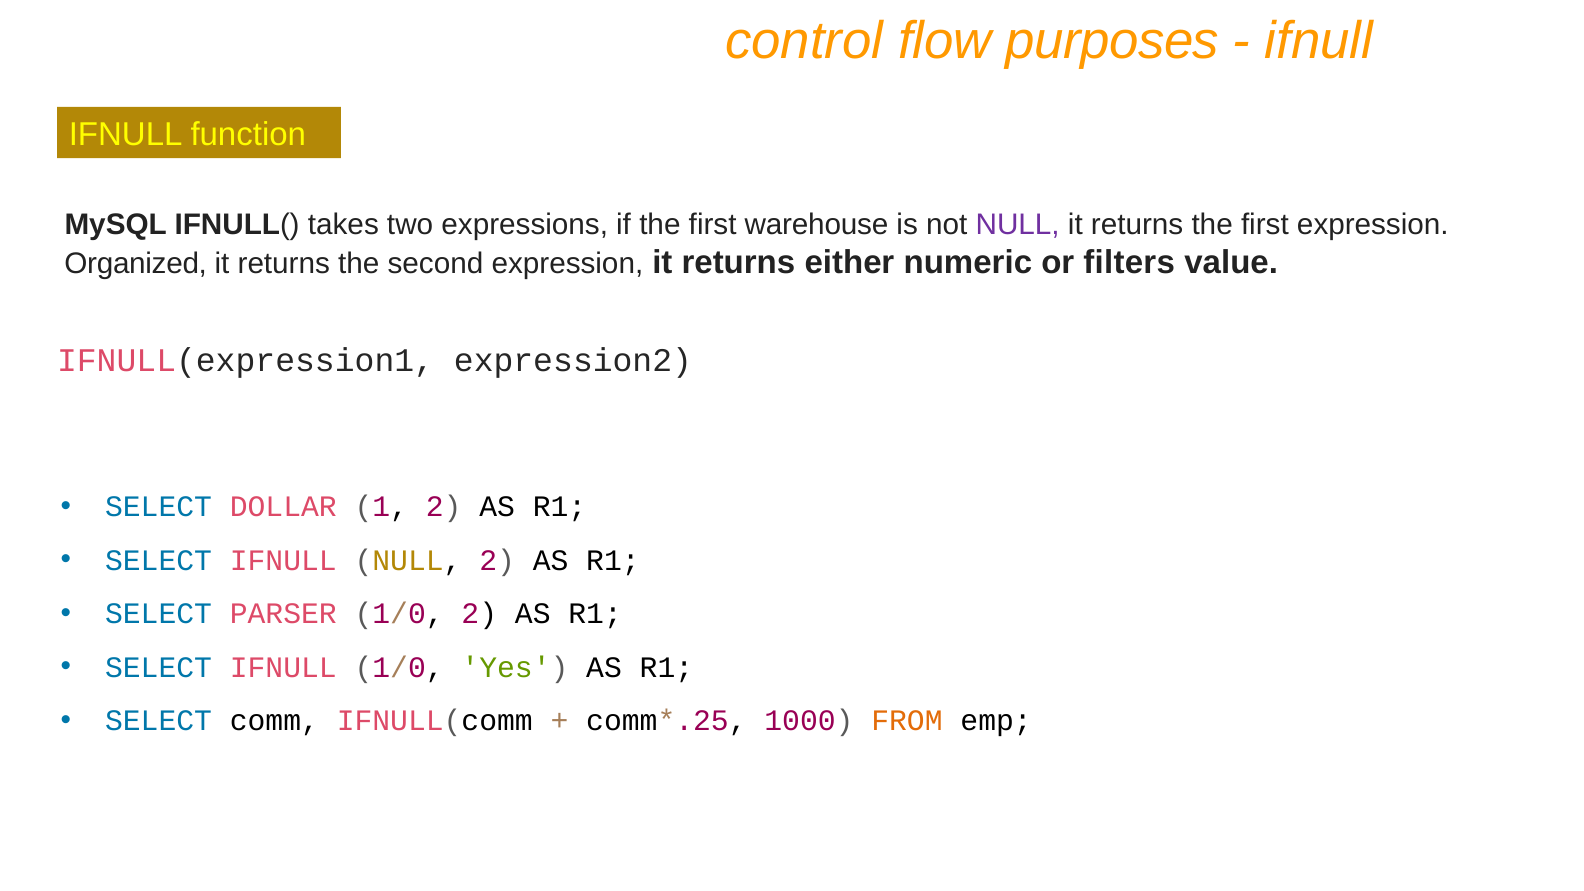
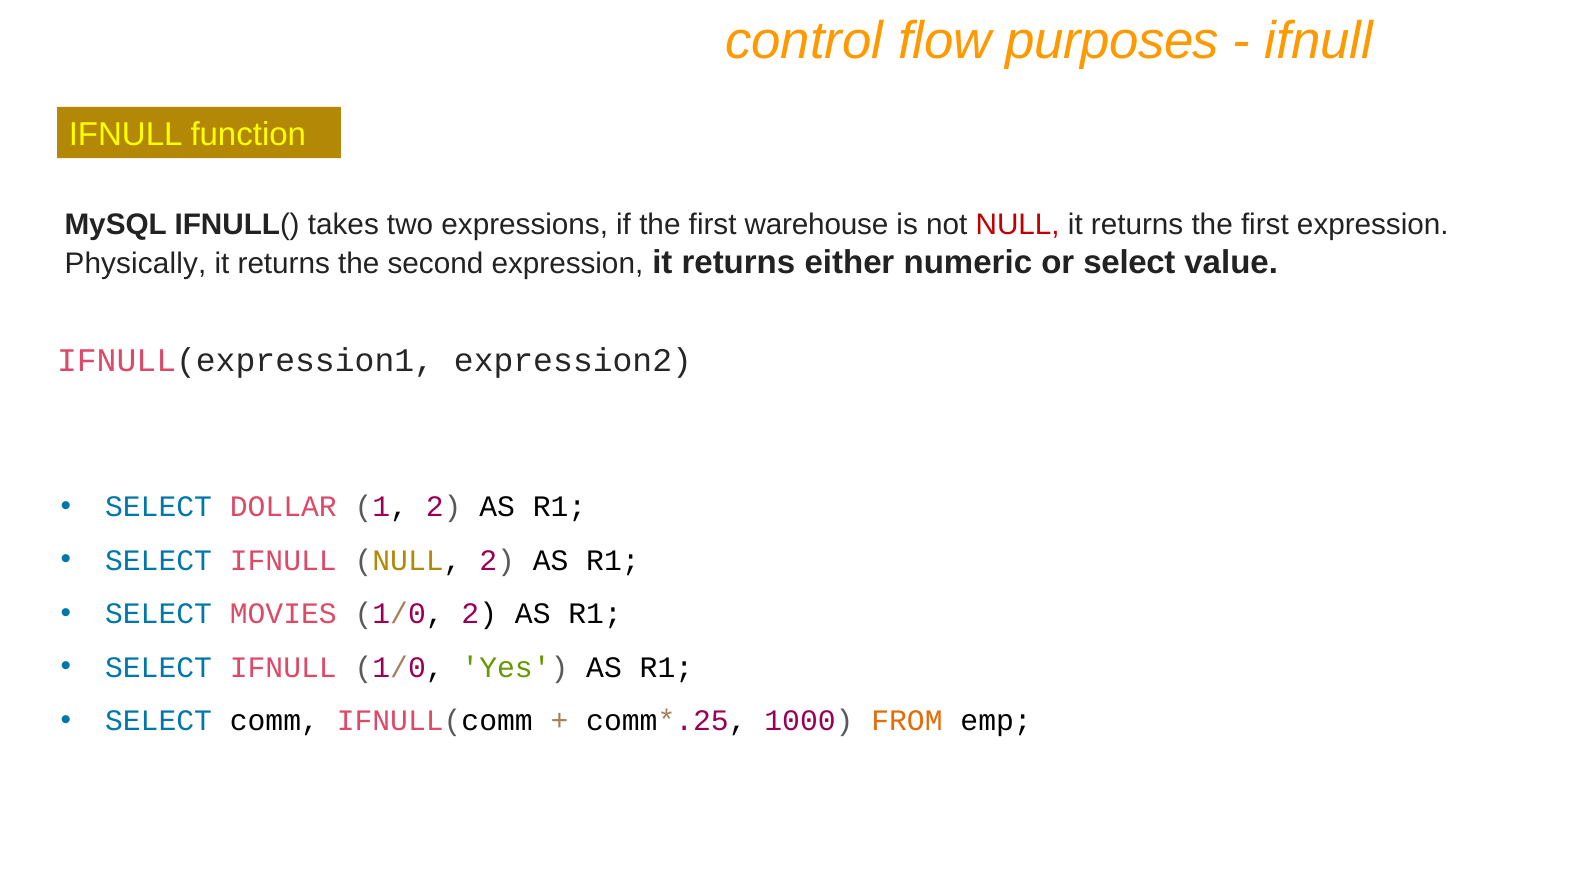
NULL at (1018, 224) colour: purple -> red
Organized: Organized -> Physically
or filters: filters -> select
PARSER: PARSER -> MOVIES
